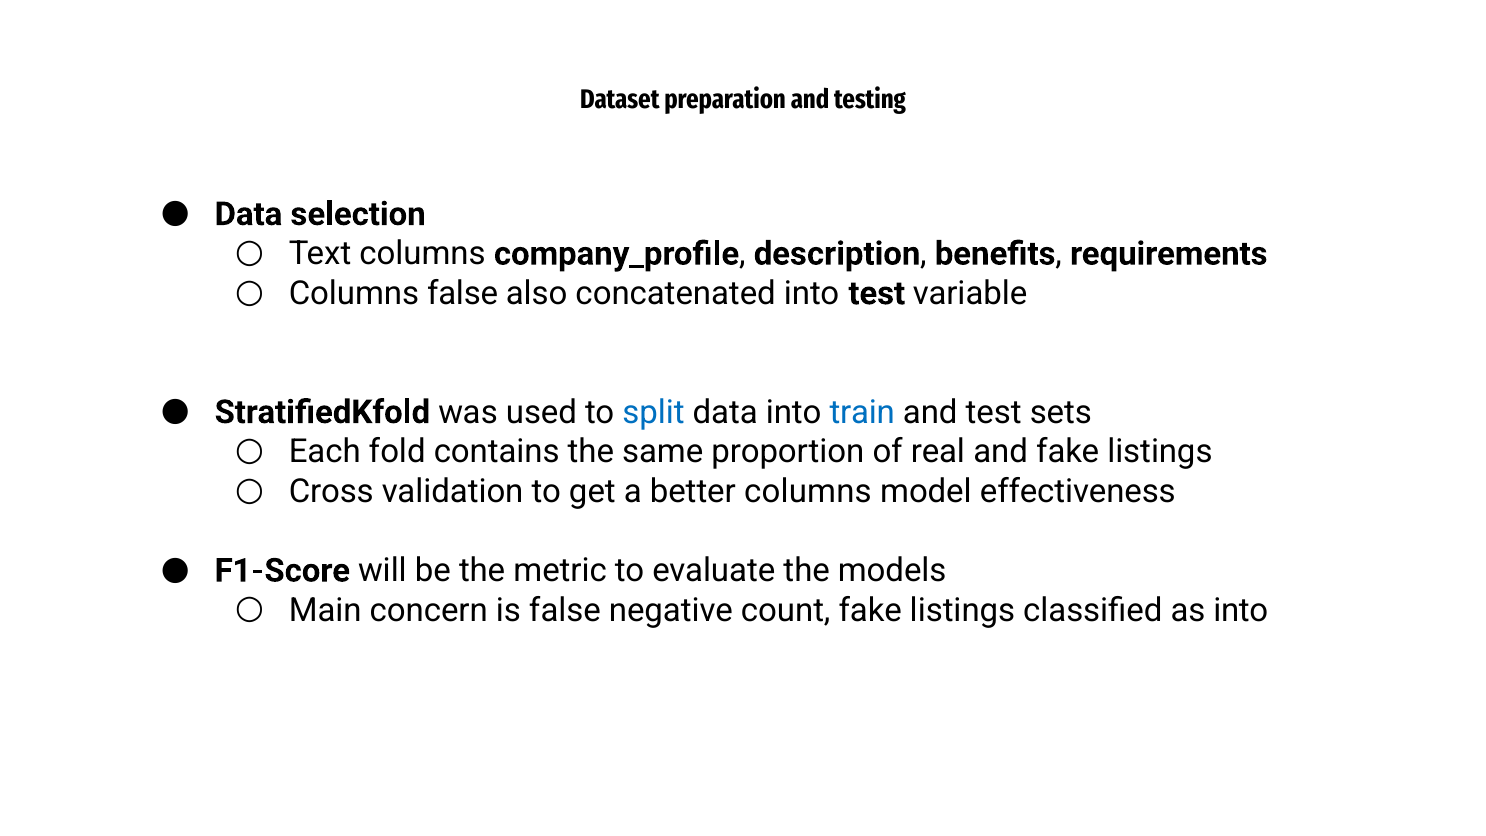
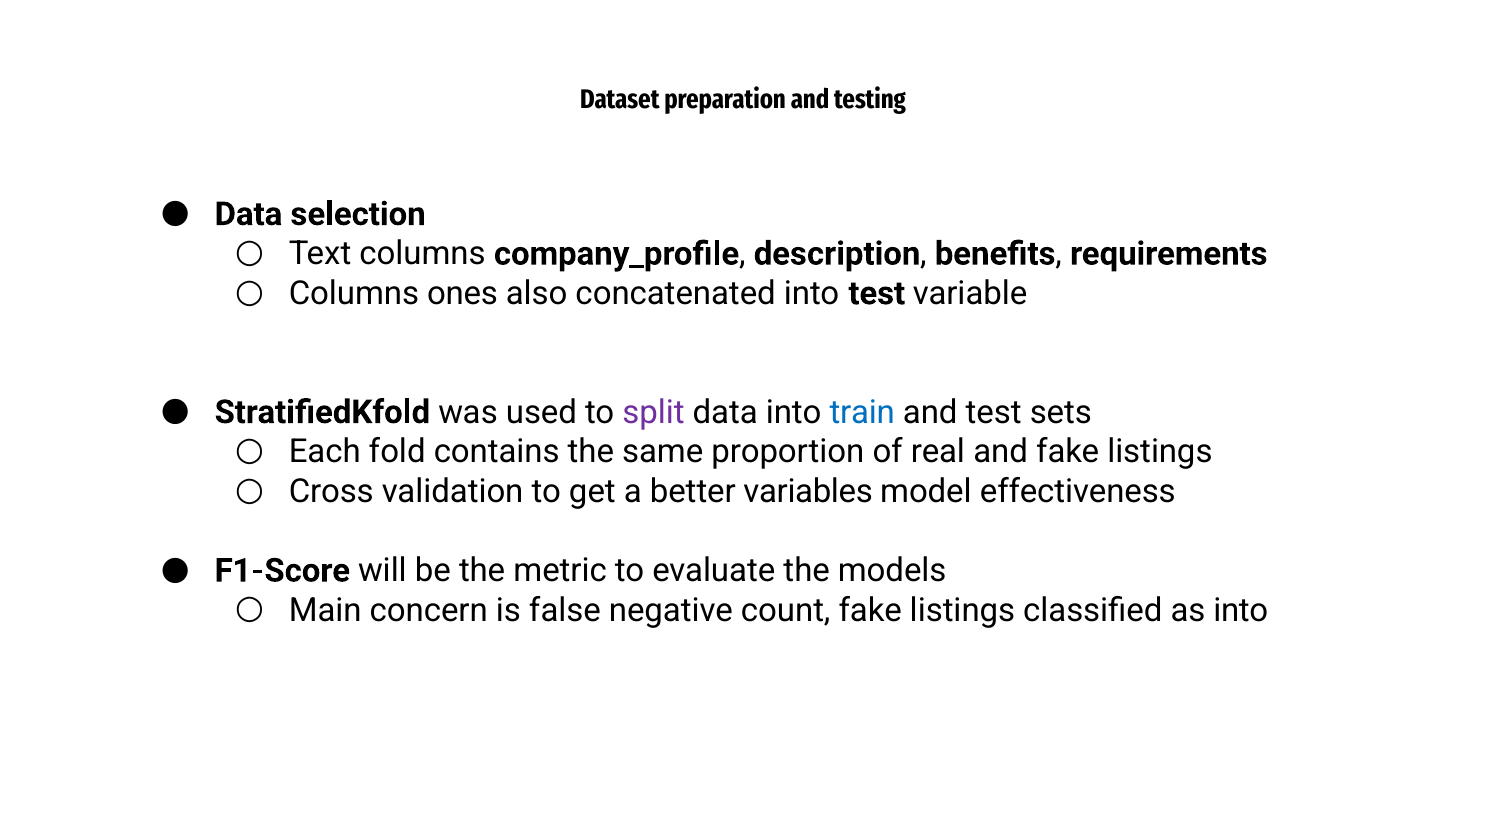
Columns false: false -> ones
split colour: blue -> purple
better columns: columns -> variables
